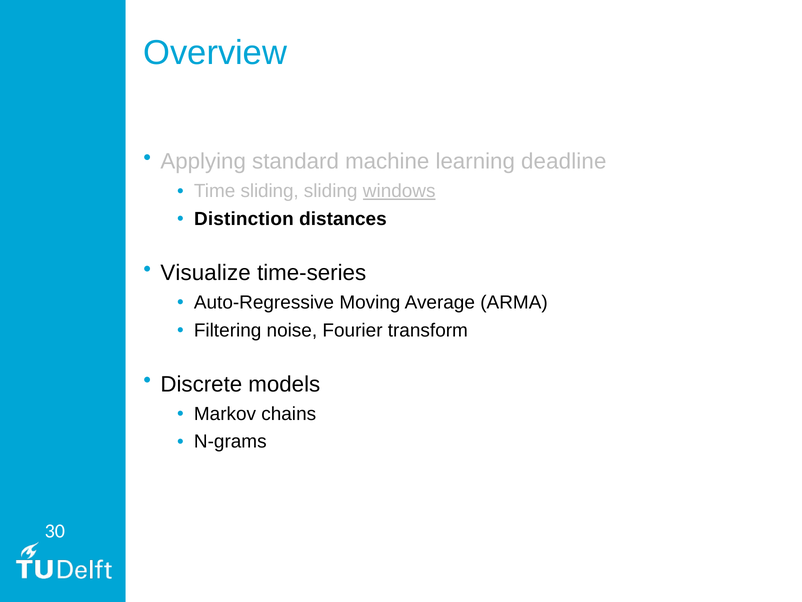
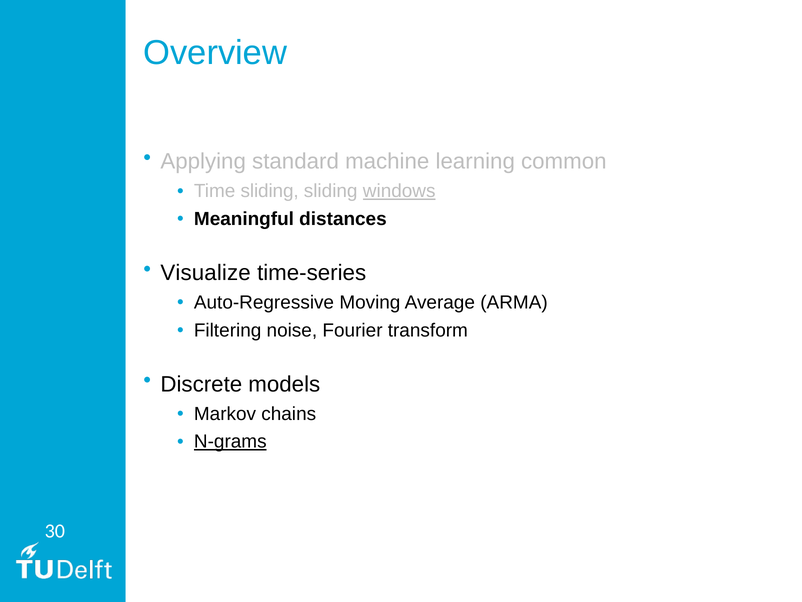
deadline: deadline -> common
Distinction: Distinction -> Meaningful
N-grams underline: none -> present
